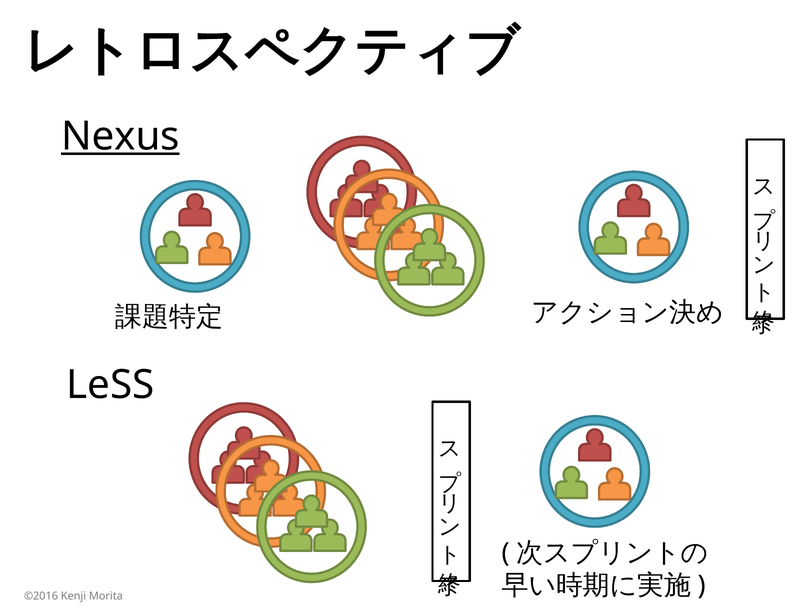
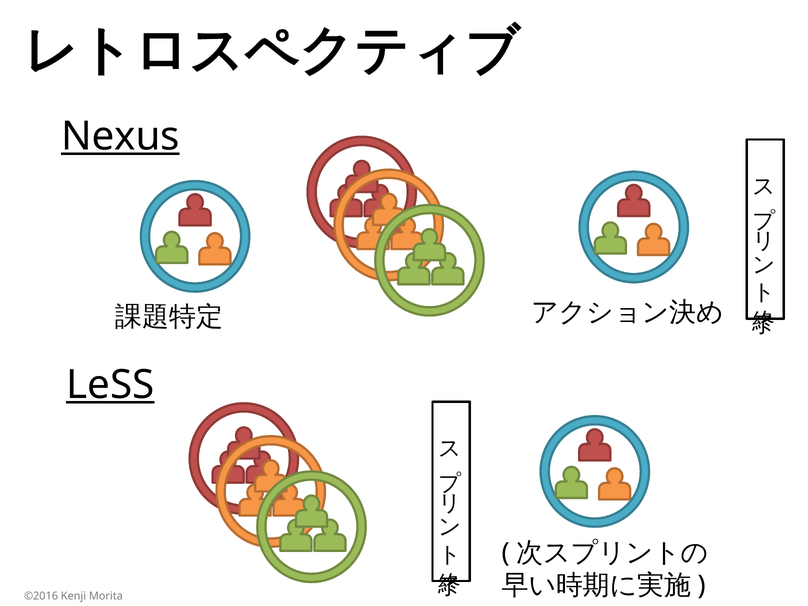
LeSS underline: none -> present
